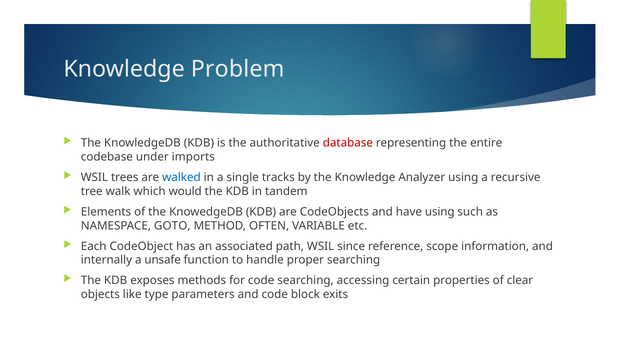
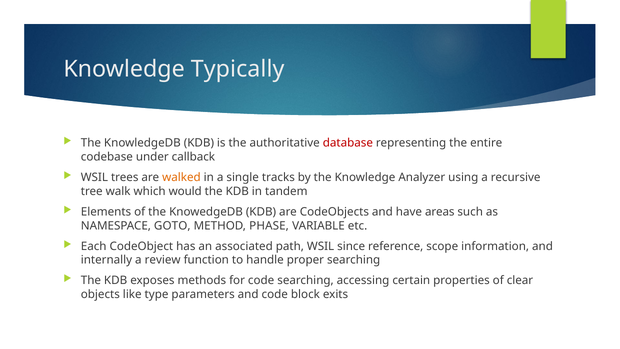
Problem: Problem -> Typically
imports: imports -> callback
walked colour: blue -> orange
have using: using -> areas
OFTEN: OFTEN -> PHASE
unsafe: unsafe -> review
